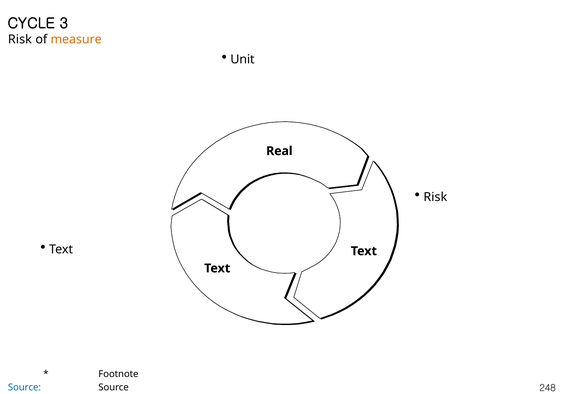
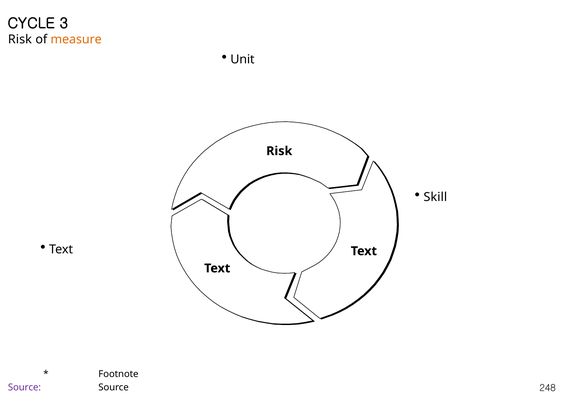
Real at (279, 151): Real -> Risk
Risk at (435, 197): Risk -> Skill
Source at (24, 388) colour: blue -> purple
